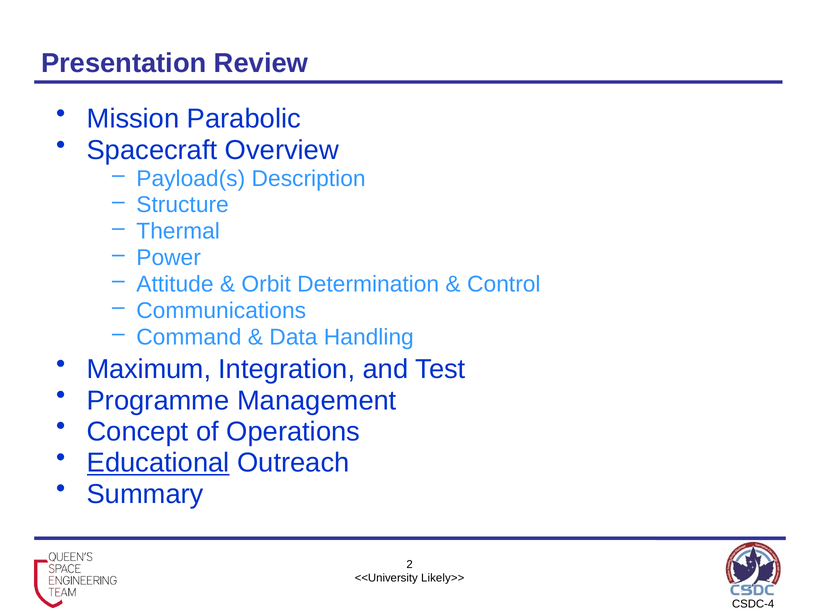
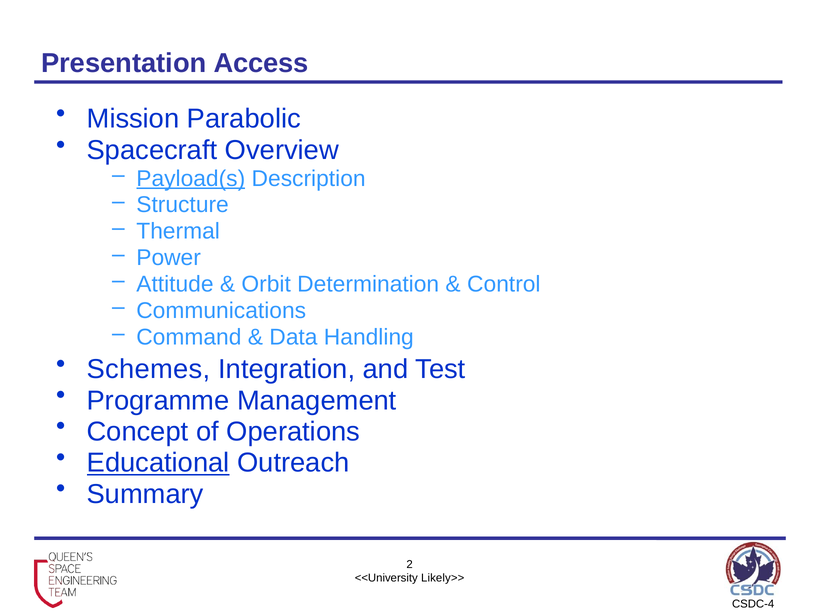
Review: Review -> Access
Payload(s underline: none -> present
Maximum: Maximum -> Schemes
